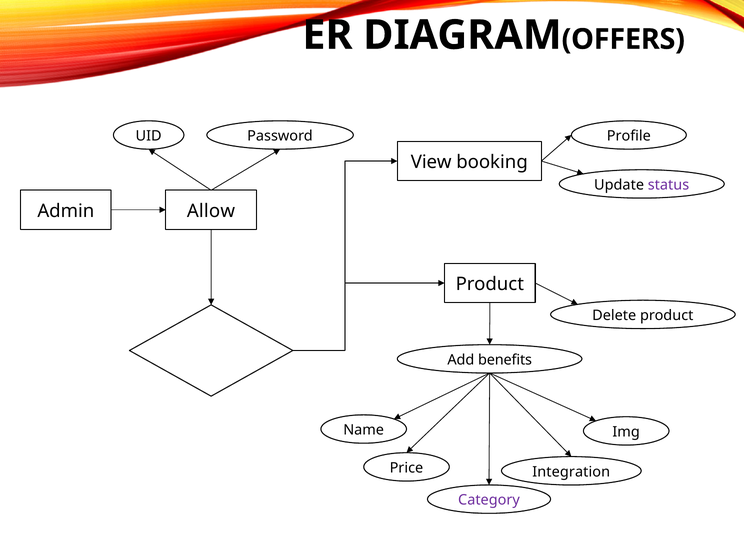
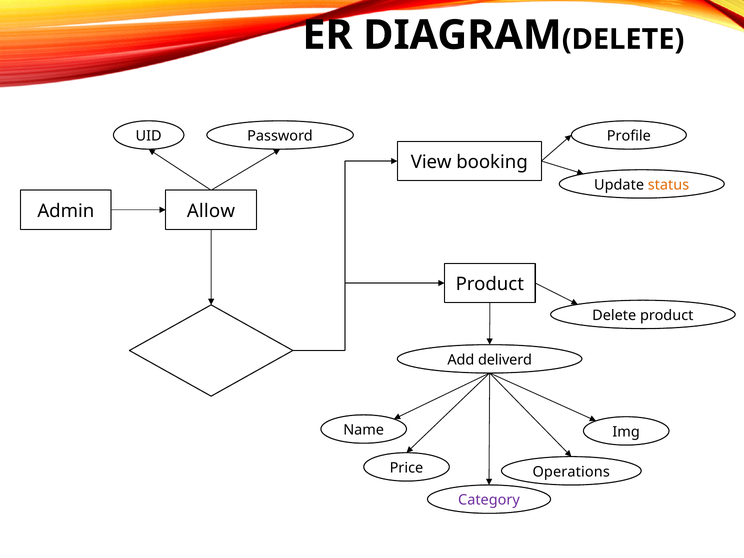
OFFERS at (623, 39): OFFERS -> DELETE
status colour: purple -> orange
benefits: benefits -> deliverd
Integration: Integration -> Operations
